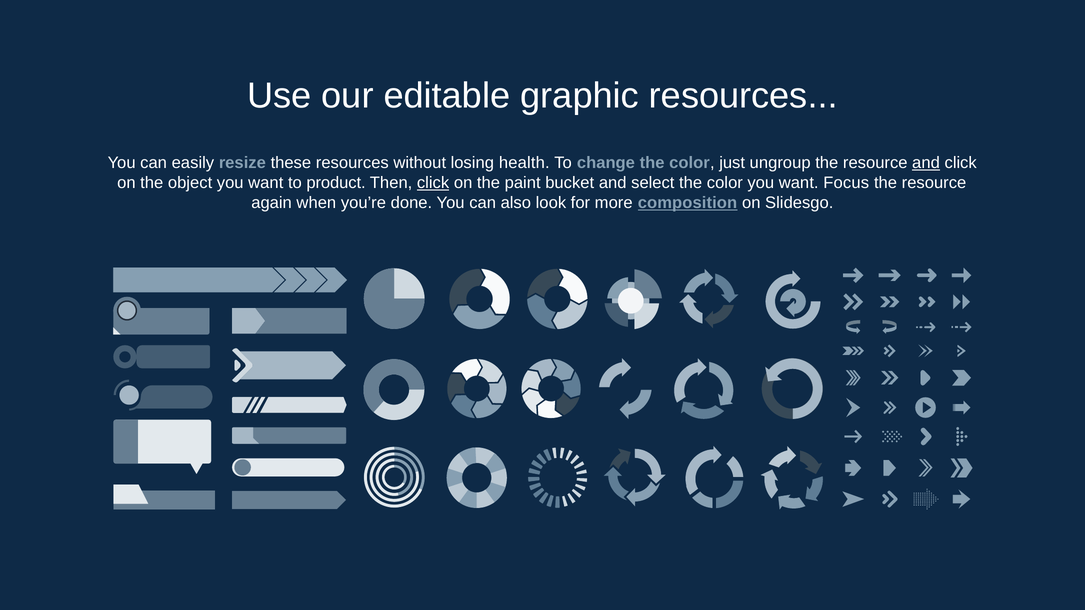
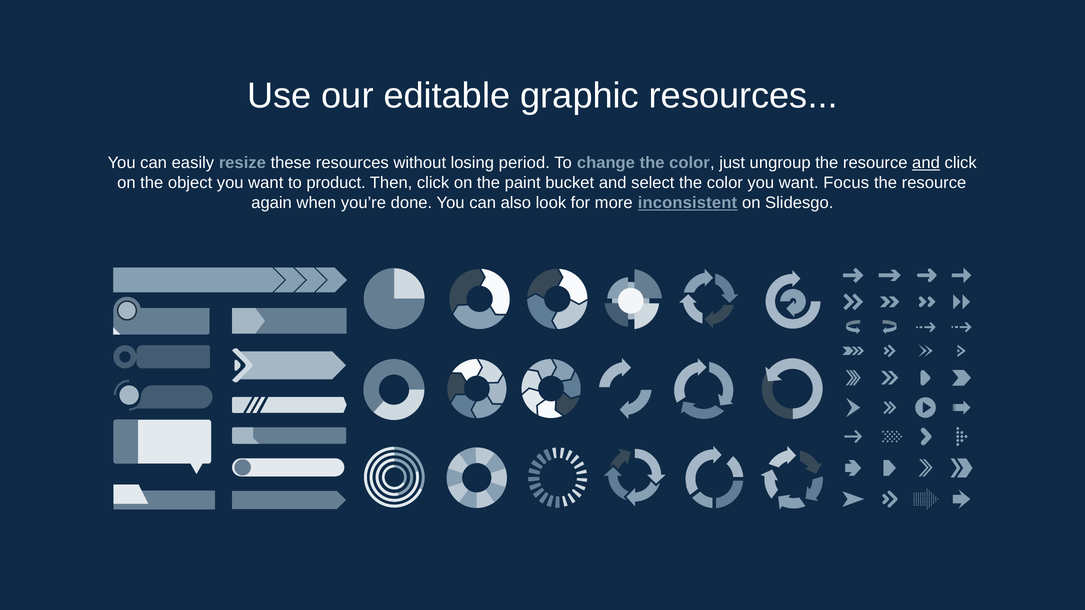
health: health -> period
click at (433, 183) underline: present -> none
composition: composition -> inconsistent
